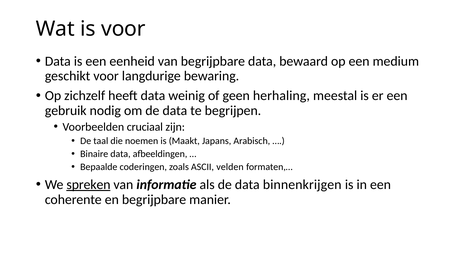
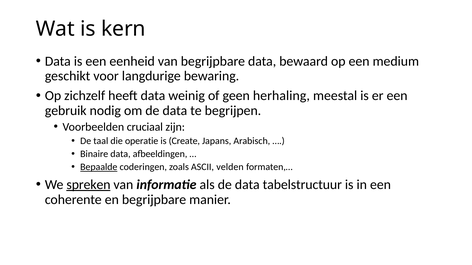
is voor: voor -> kern
noemen: noemen -> operatie
Maakt: Maakt -> Create
Bepaalde underline: none -> present
binnenkrijgen: binnenkrijgen -> tabelstructuur
